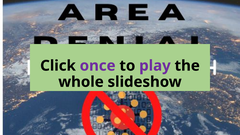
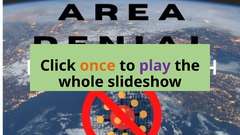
once colour: purple -> orange
